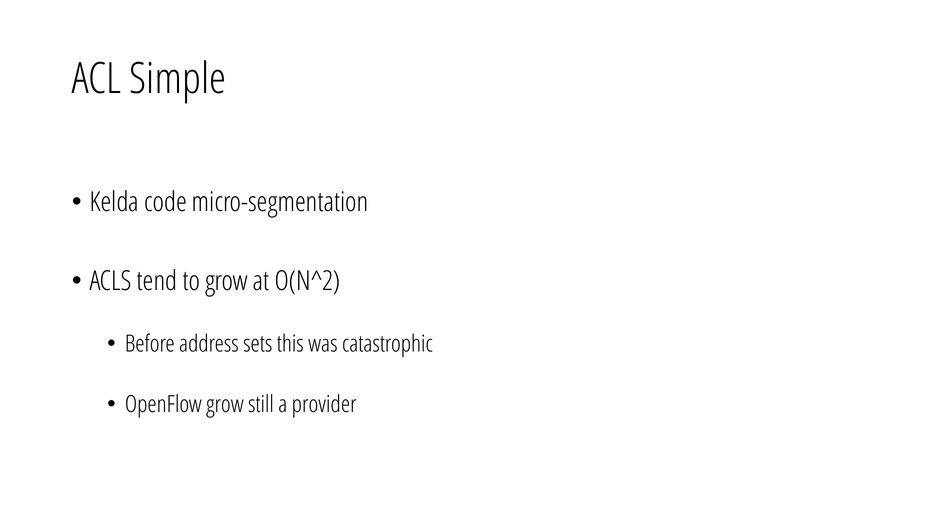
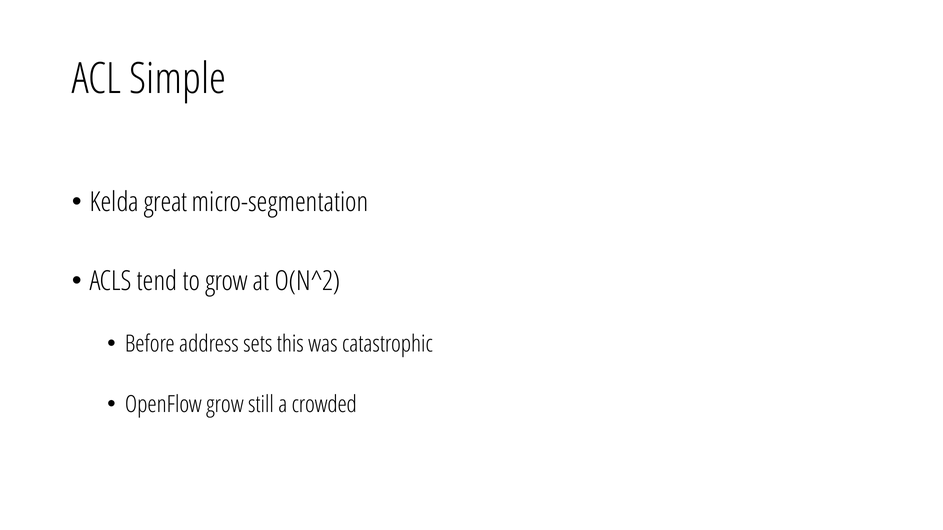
code: code -> great
provider: provider -> crowded
